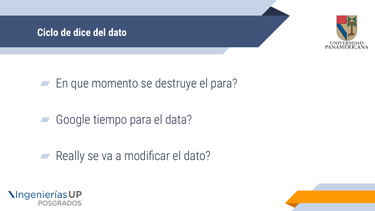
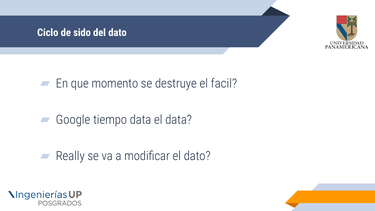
dice: dice -> sido
el para: para -> facil
tiempo para: para -> data
